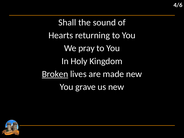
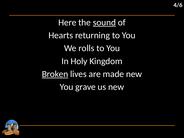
Shall: Shall -> Here
sound underline: none -> present
pray: pray -> rolls
